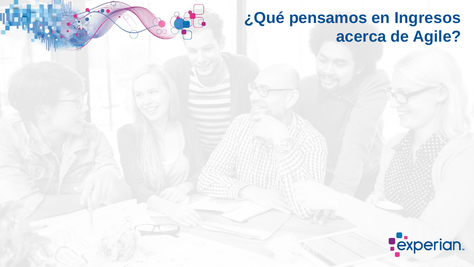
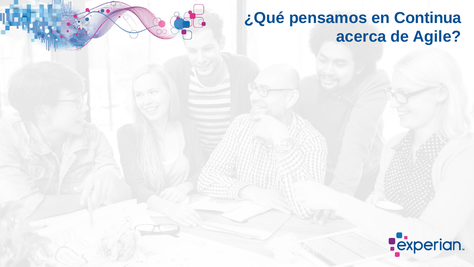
Ingresos: Ingresos -> Continua
